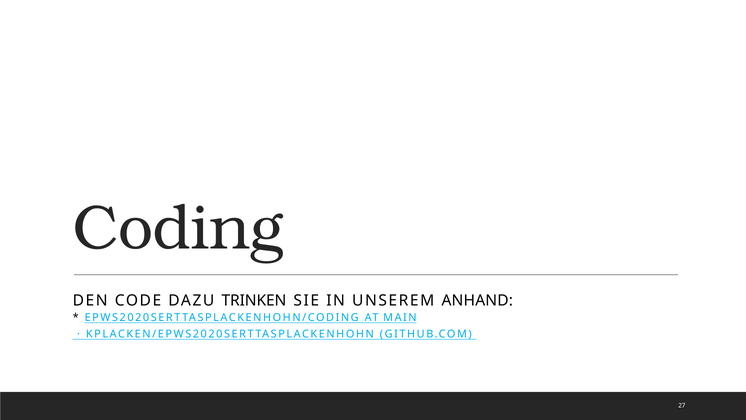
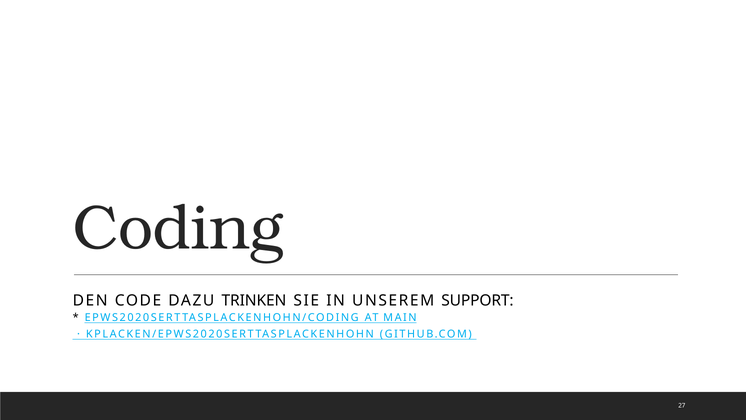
ANHAND: ANHAND -> SUPPORT
